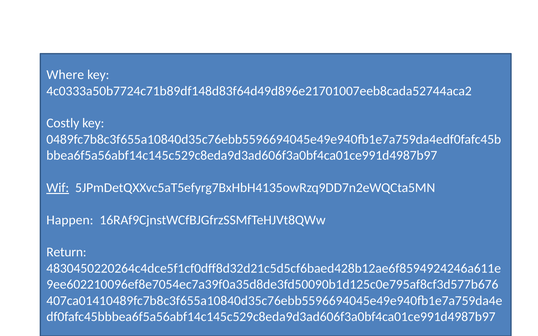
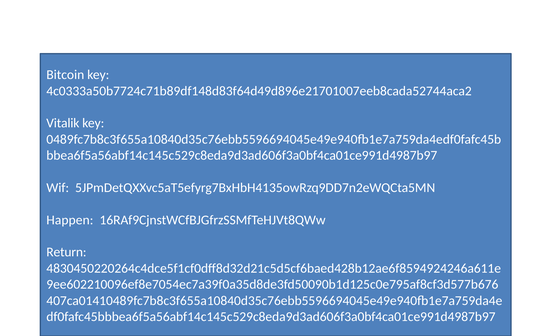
Where: Where -> Bitcoin
Costly: Costly -> Vitalik
Wif underline: present -> none
